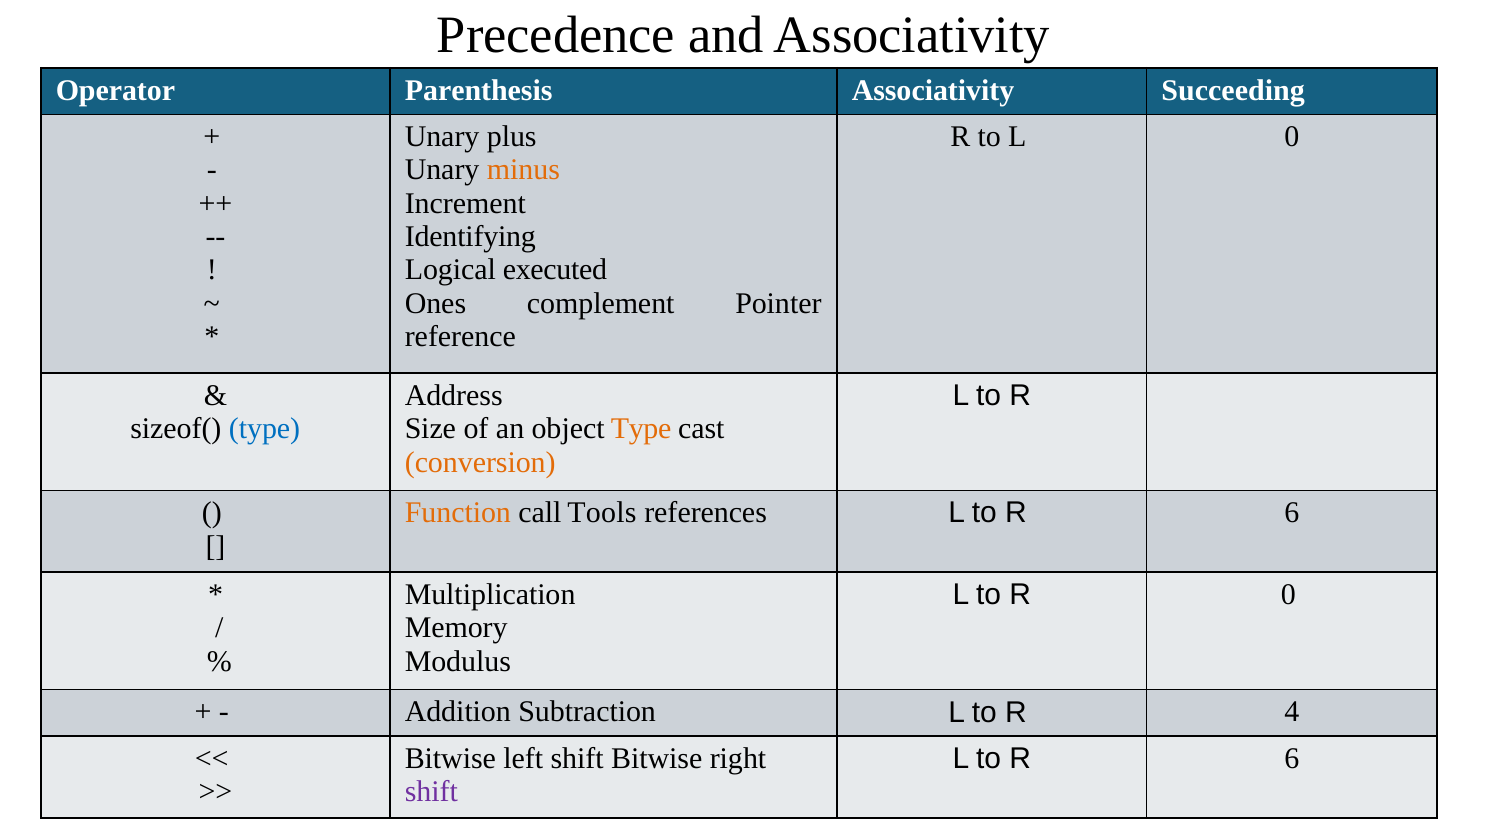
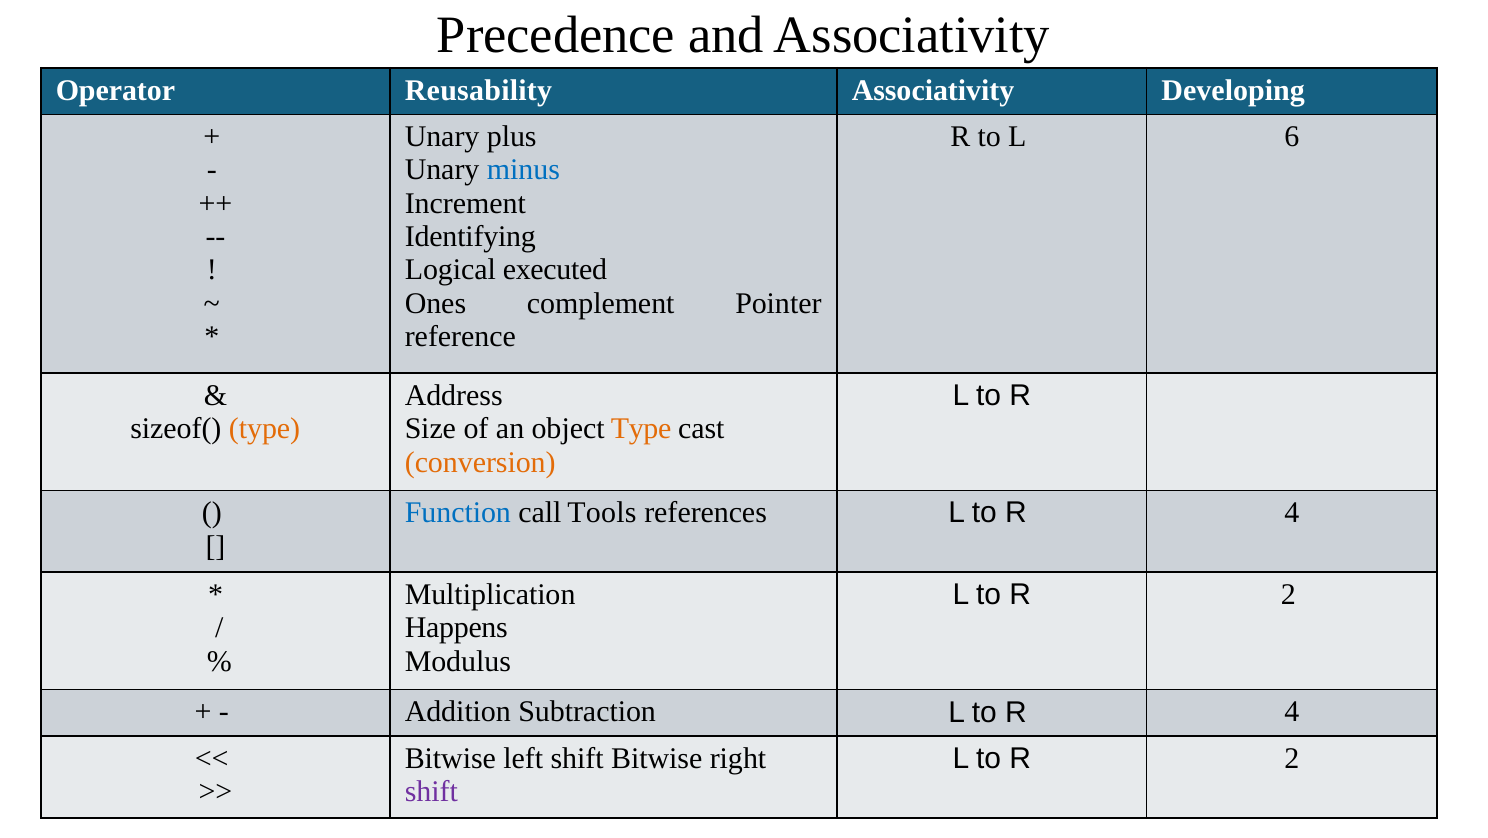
Parenthesis: Parenthesis -> Reusability
Succeeding: Succeeding -> Developing
L 0: 0 -> 6
minus colour: orange -> blue
type at (265, 429) colour: blue -> orange
Function colour: orange -> blue
6 at (1292, 513): 6 -> 4
0 at (1288, 595): 0 -> 2
Memory: Memory -> Happens
6 at (1292, 758): 6 -> 2
